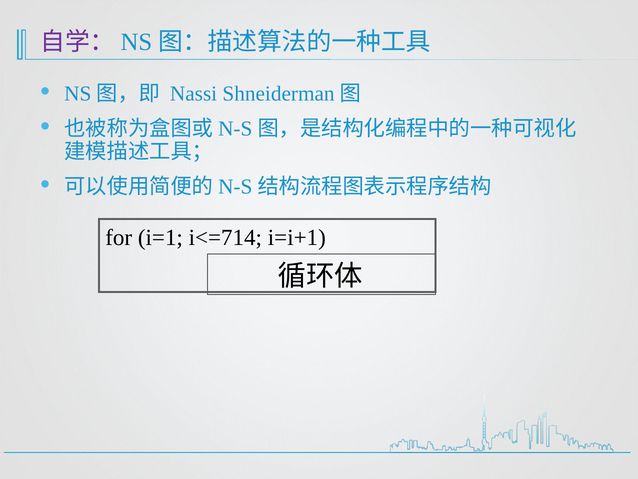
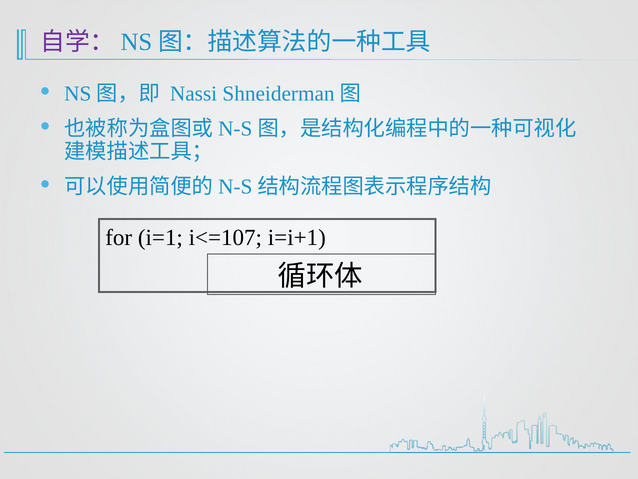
i<=714: i<=714 -> i<=107
